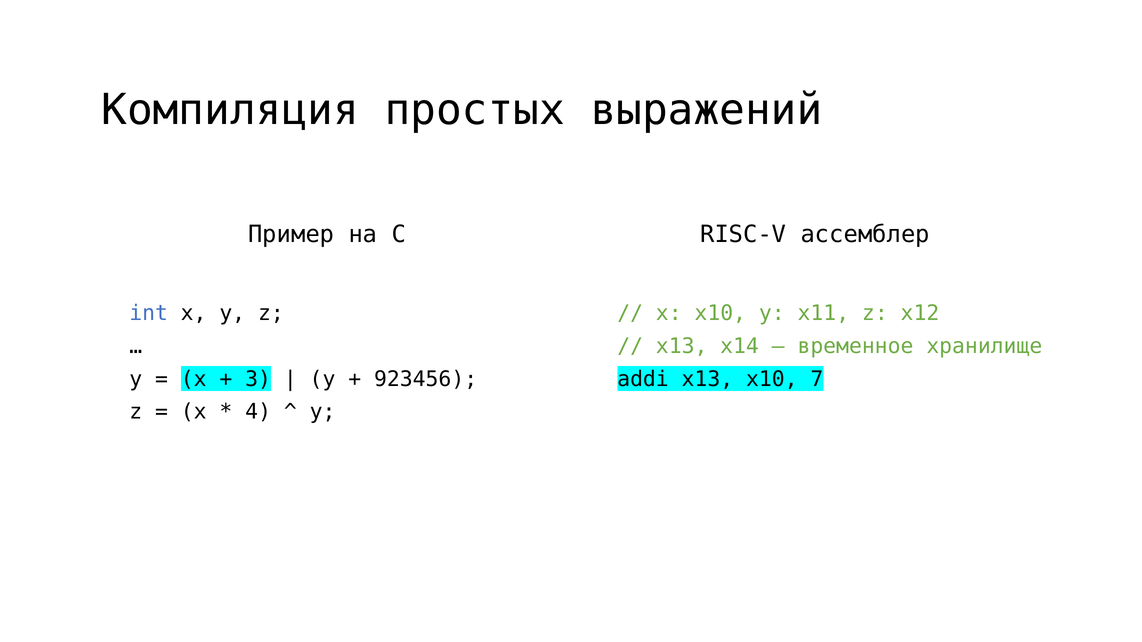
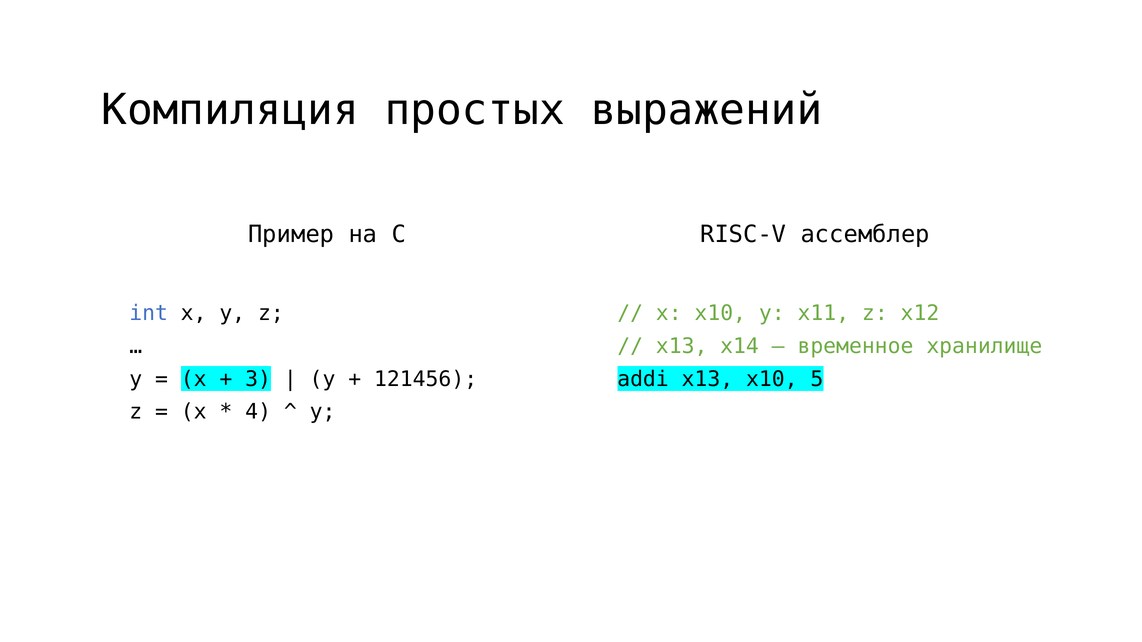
923456: 923456 -> 121456
7: 7 -> 5
